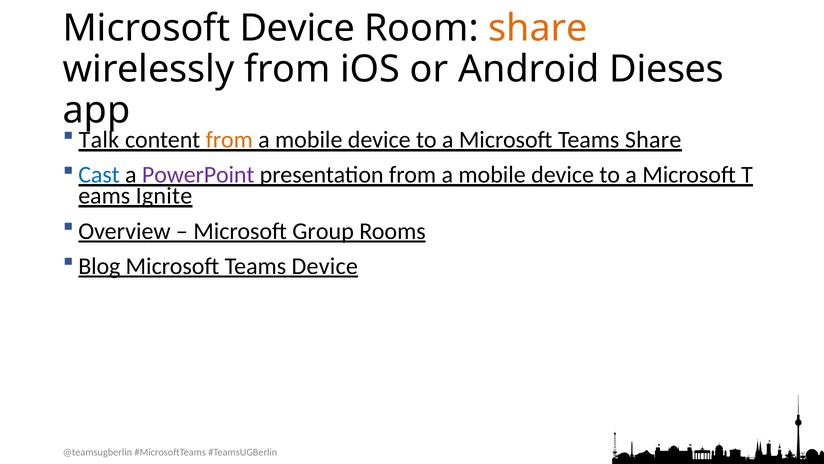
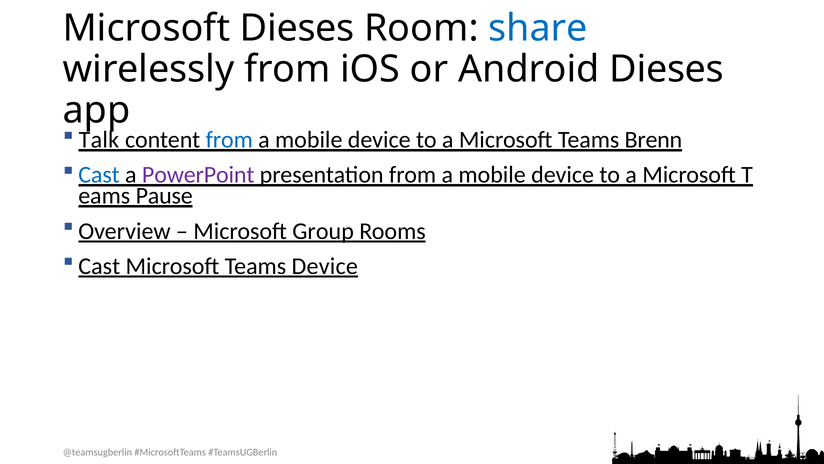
Microsoft Device: Device -> Dieses
share at (538, 28) colour: orange -> blue
from at (229, 140) colour: orange -> blue
Teams Share: Share -> Brenn
Ignite: Ignite -> Pause
Blog at (99, 266): Blog -> Cast
